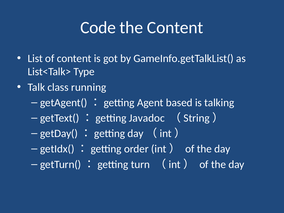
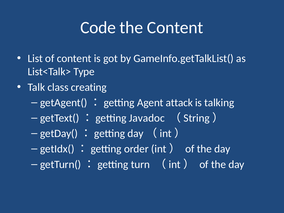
running: running -> creating
based: based -> attack
